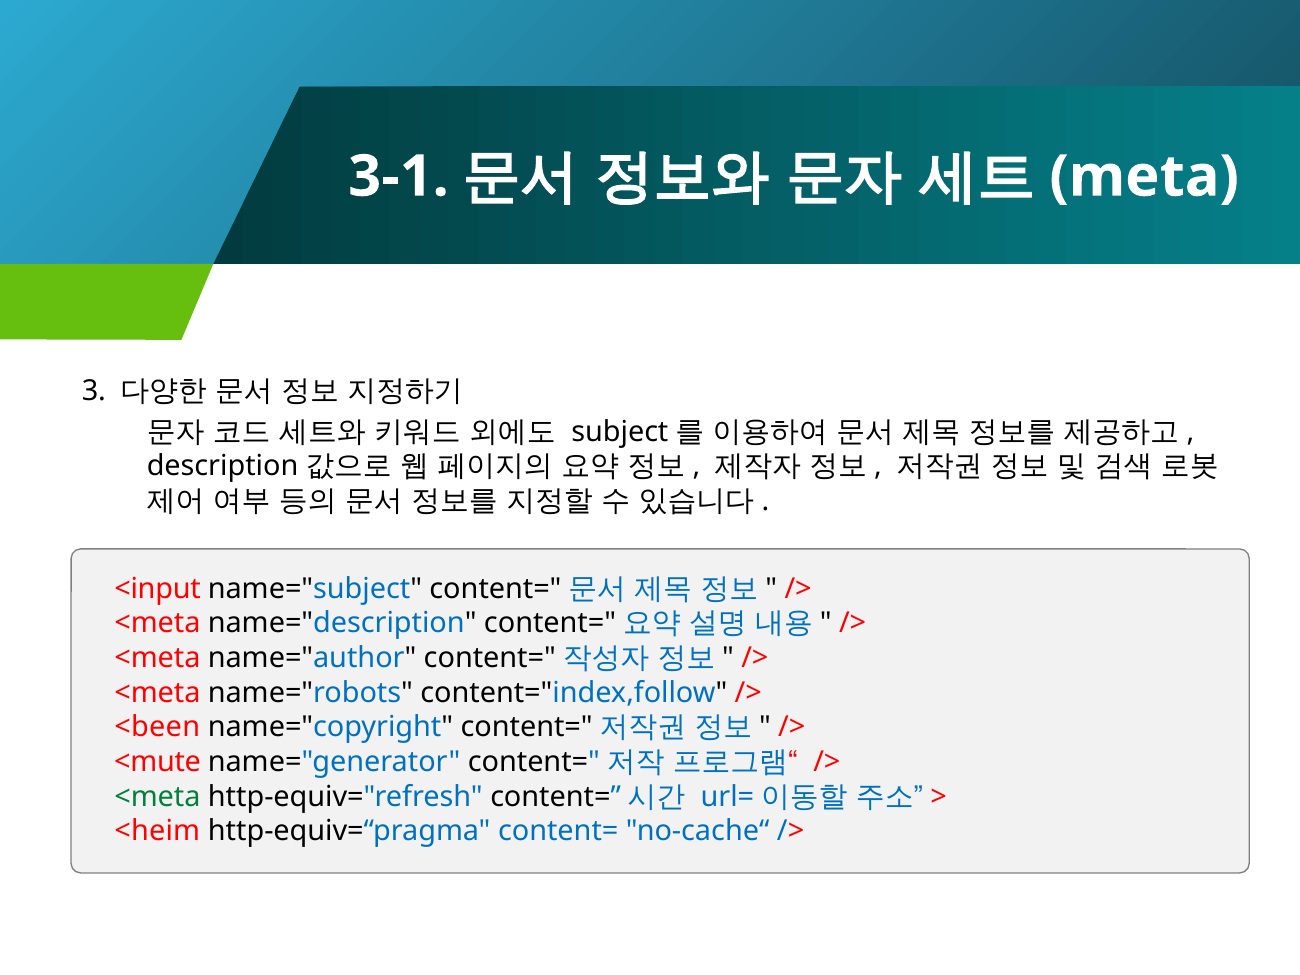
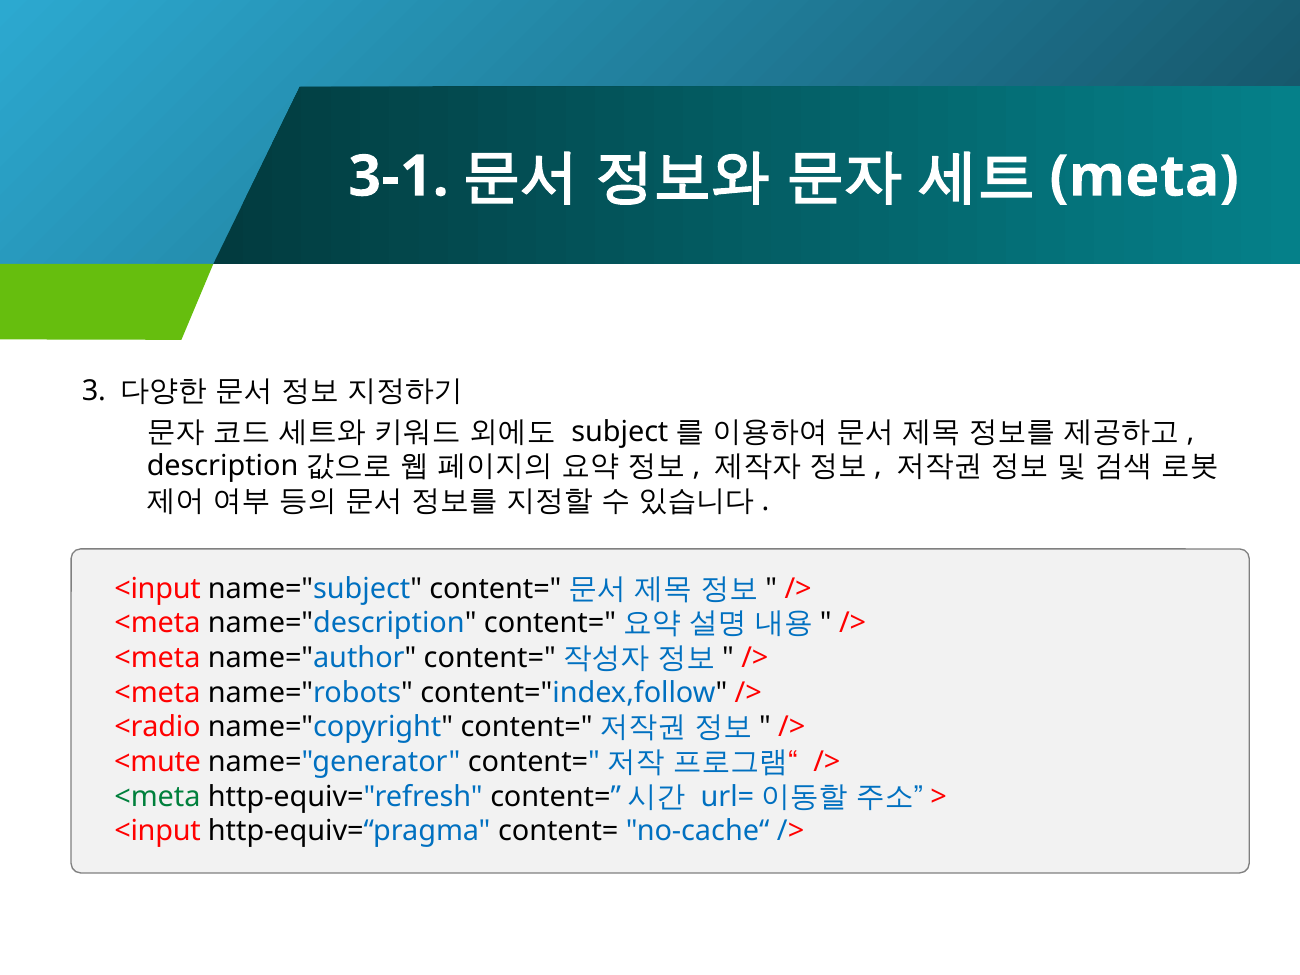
<been: <been -> <radio
<heim at (157, 831): <heim -> <input
content= colour: blue -> black
